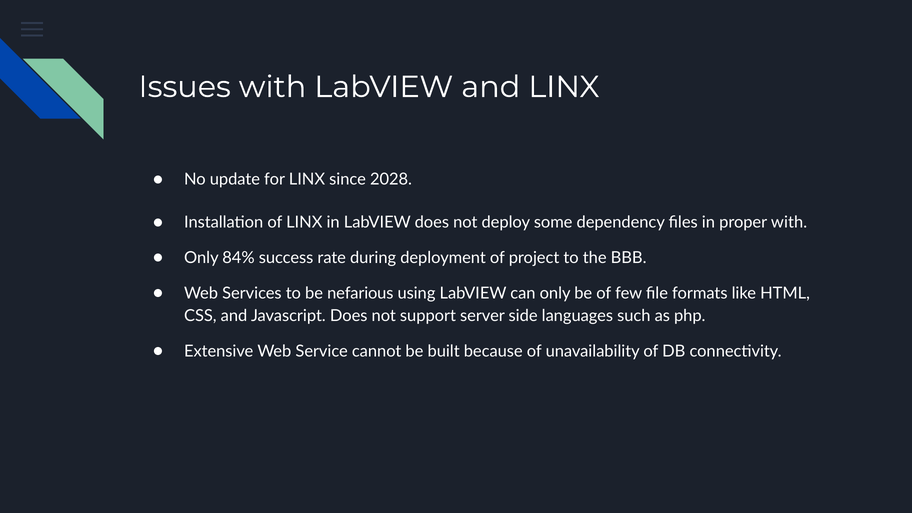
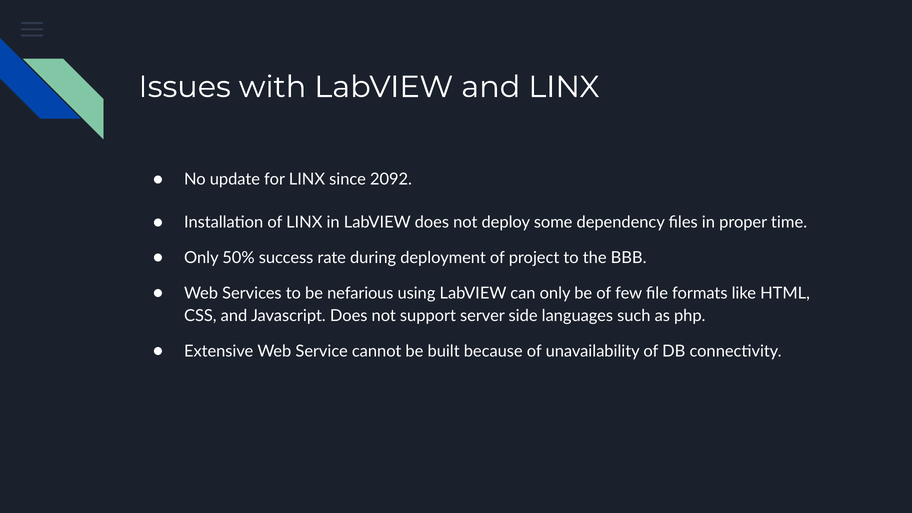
2028: 2028 -> 2092
proper with: with -> time
84%: 84% -> 50%
